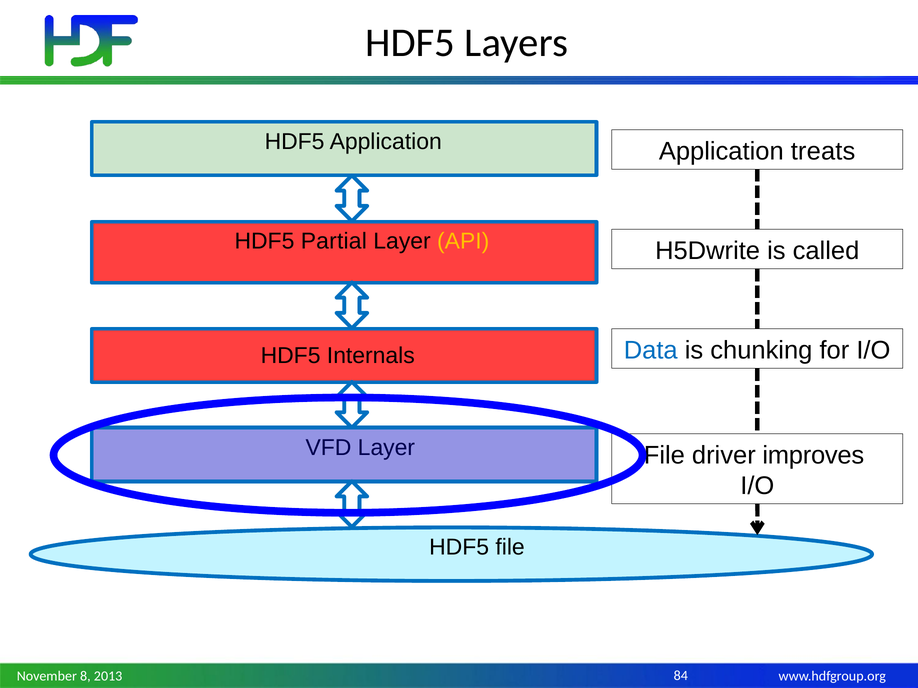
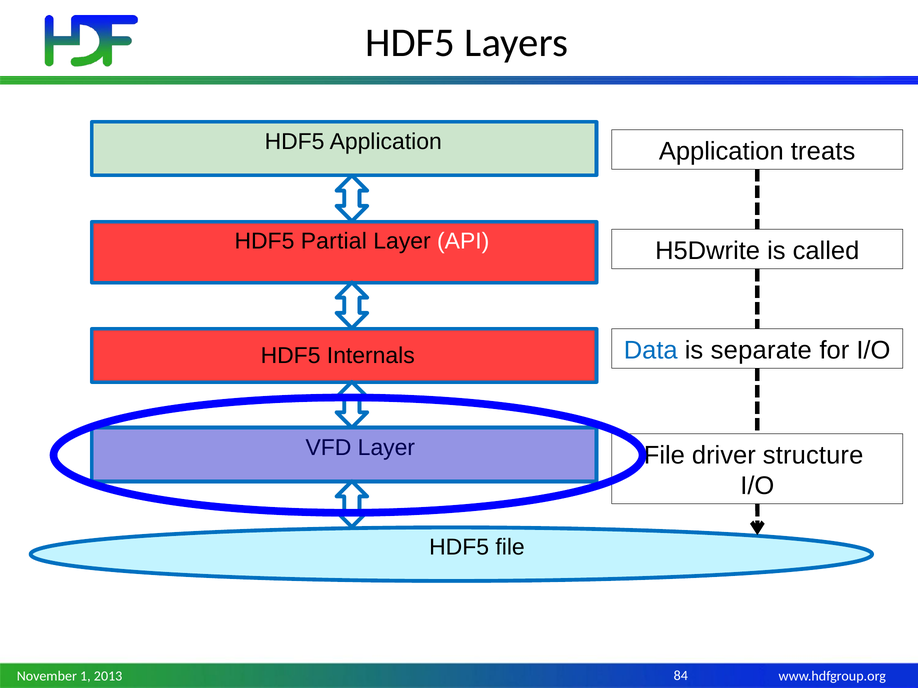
API colour: yellow -> white
chunking: chunking -> separate
improves: improves -> structure
8: 8 -> 1
